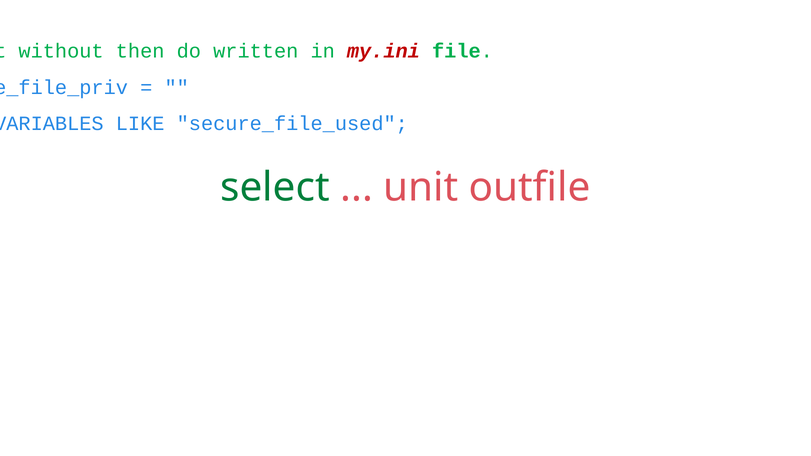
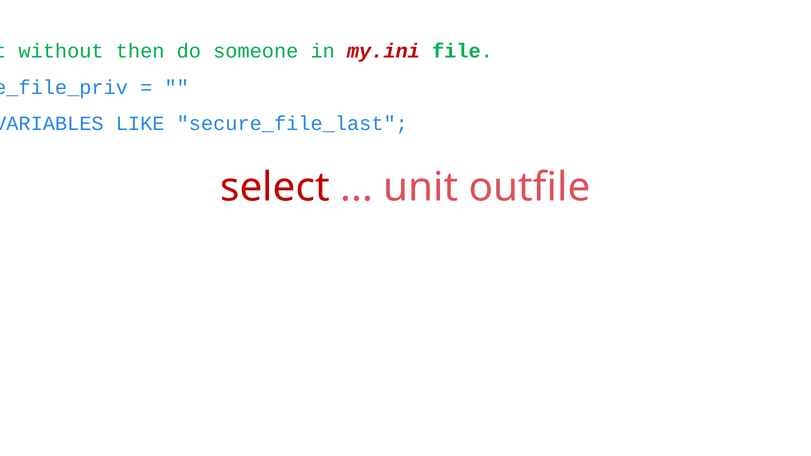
written: written -> someone
secure_file_used: secure_file_used -> secure_file_last
select colour: green -> red
